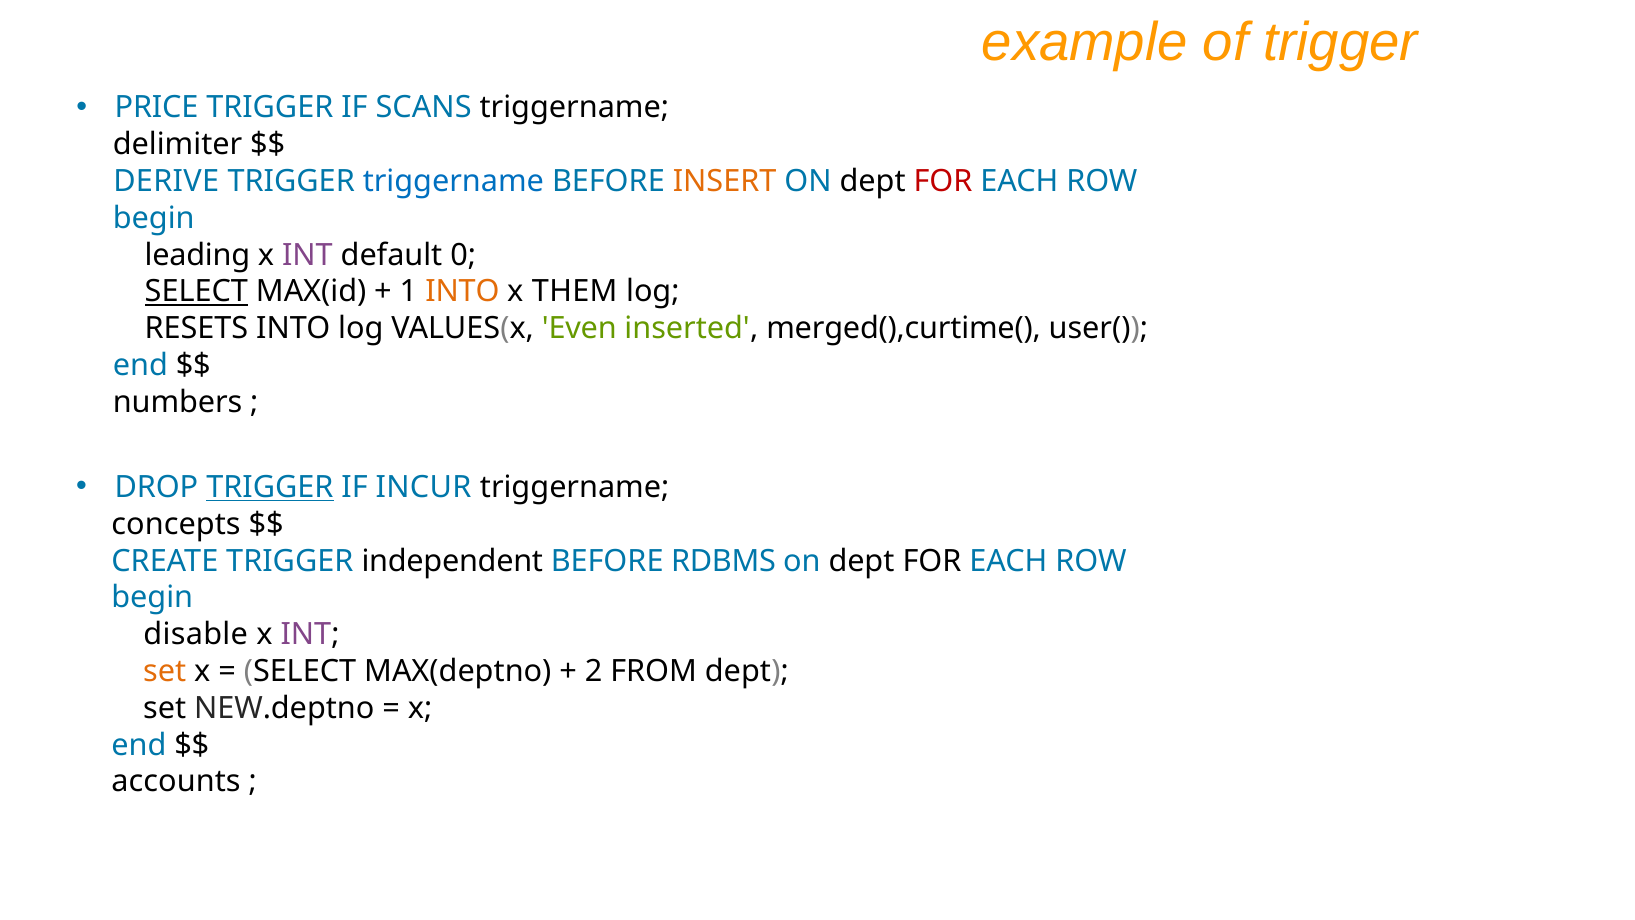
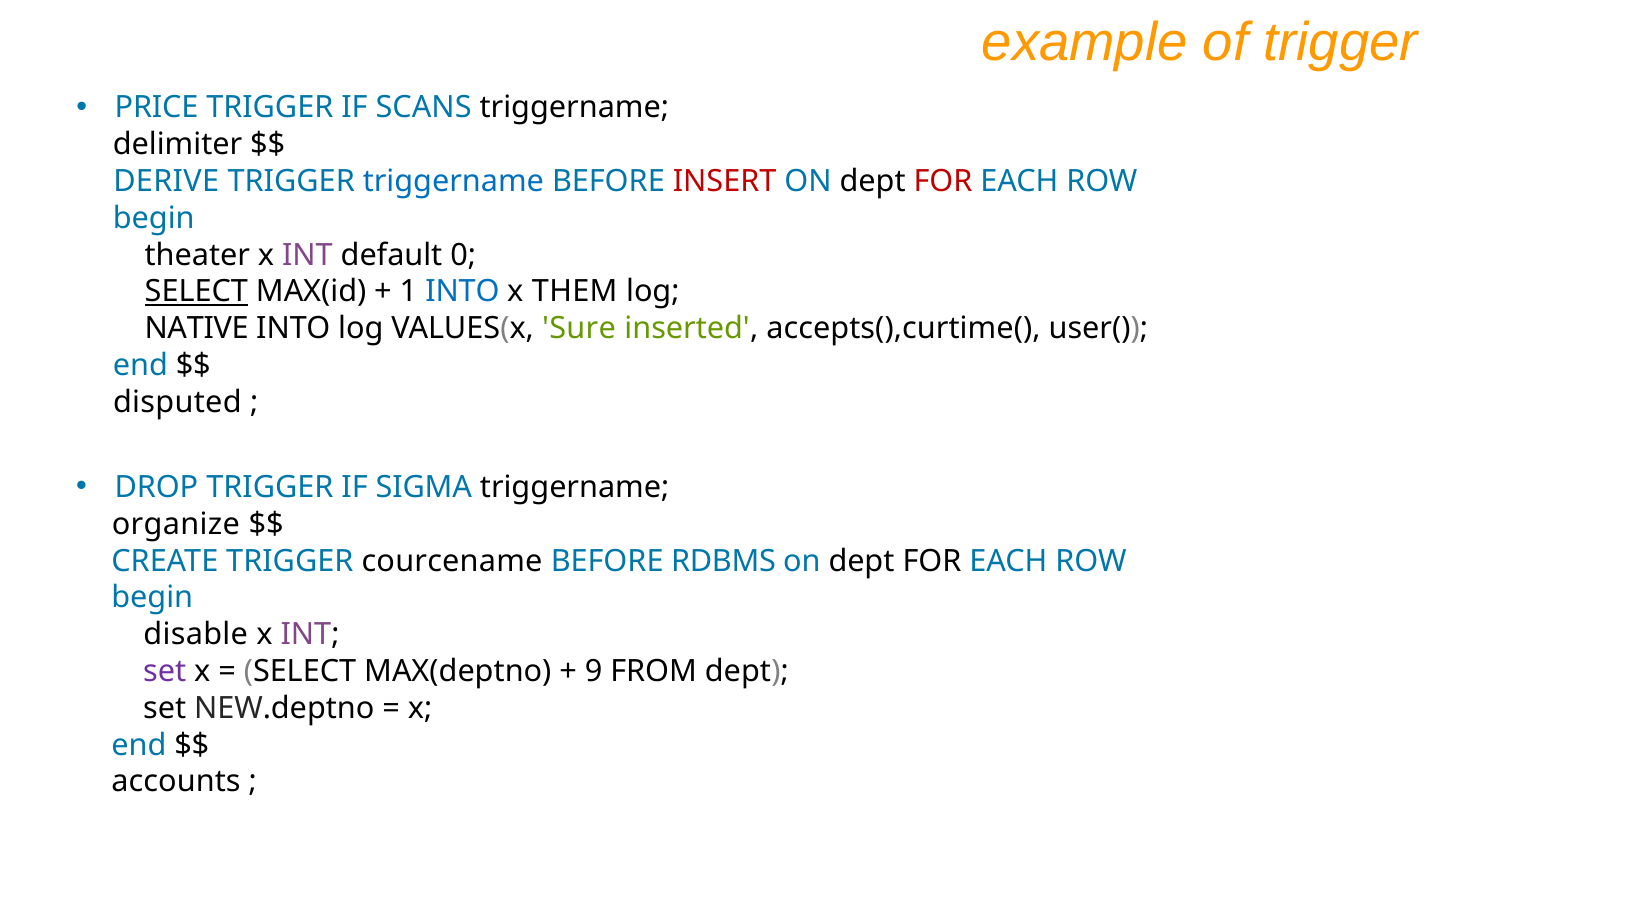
INSERT colour: orange -> red
leading: leading -> theater
INTO at (462, 292) colour: orange -> blue
RESETS: RESETS -> NATIVE
Even: Even -> Sure
merged(),curtime(: merged(),curtime( -> accepts(),curtime(
numbers: numbers -> disputed
TRIGGER at (270, 487) underline: present -> none
INCUR: INCUR -> SIGMA
concepts: concepts -> organize
independent: independent -> courcename
set at (165, 671) colour: orange -> purple
2: 2 -> 9
